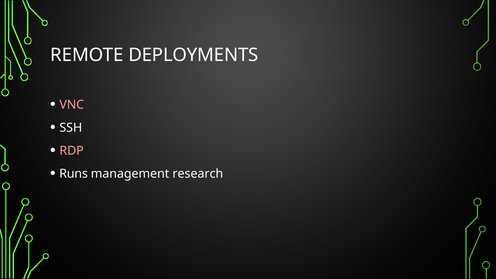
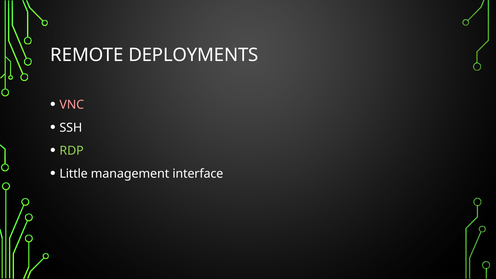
RDP colour: pink -> light green
Runs: Runs -> Little
research: research -> interface
